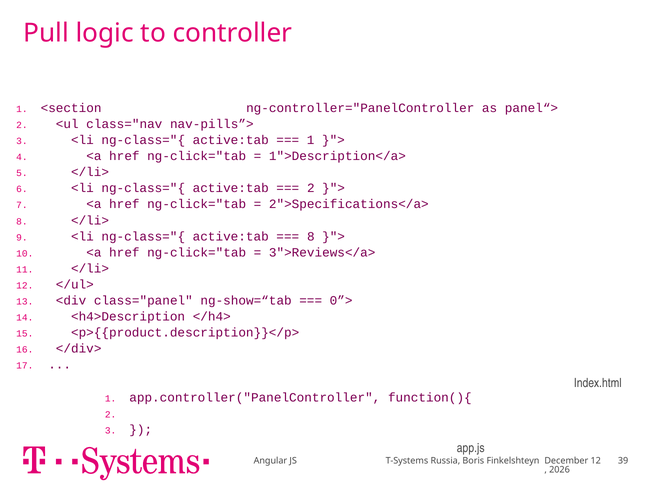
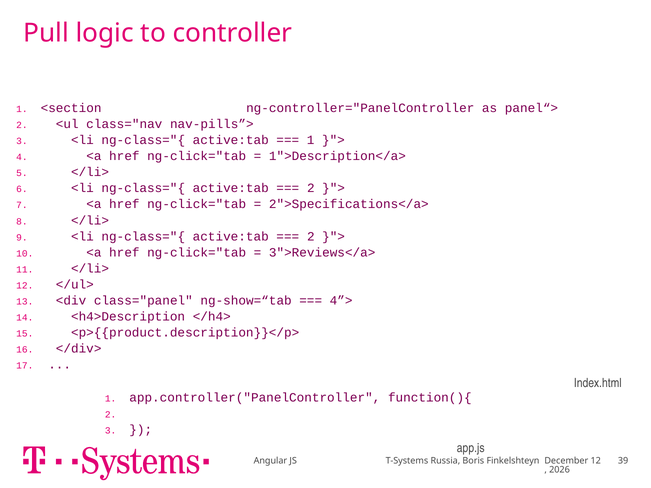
8 at (311, 237): 8 -> 2
0”>: 0”> -> 4”>
